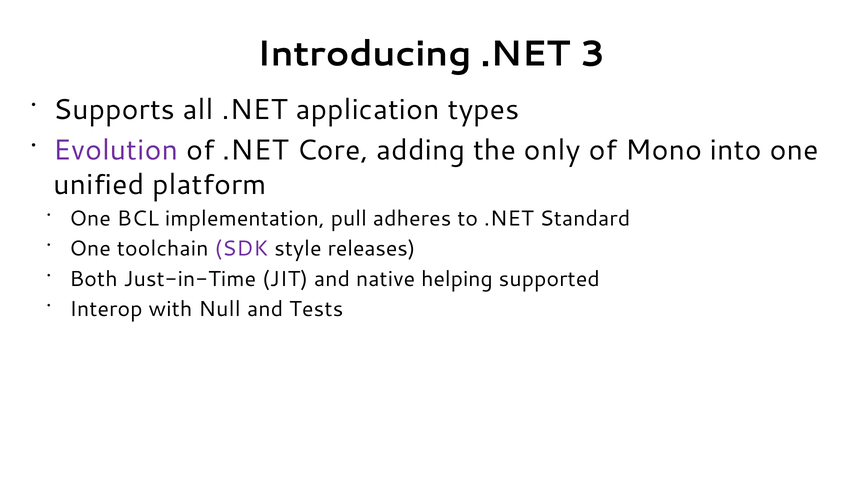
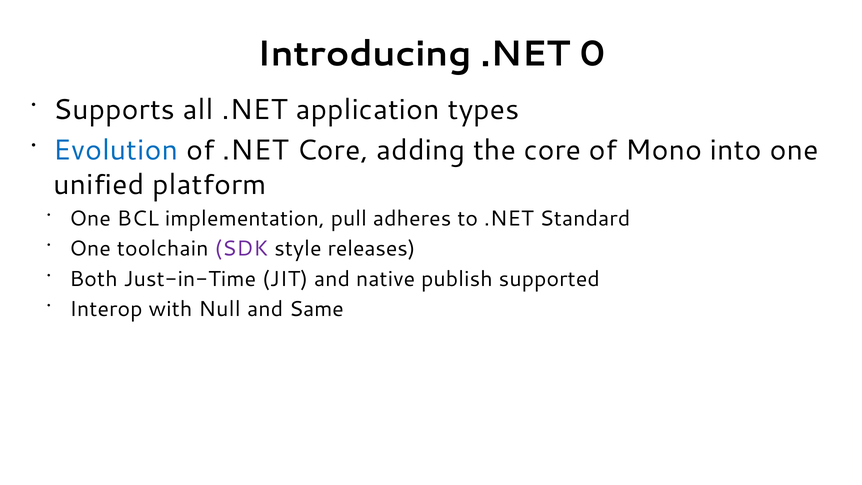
3: 3 -> 0
Evolution colour: purple -> blue
the only: only -> core
helping: helping -> publish
Tests: Tests -> Same
